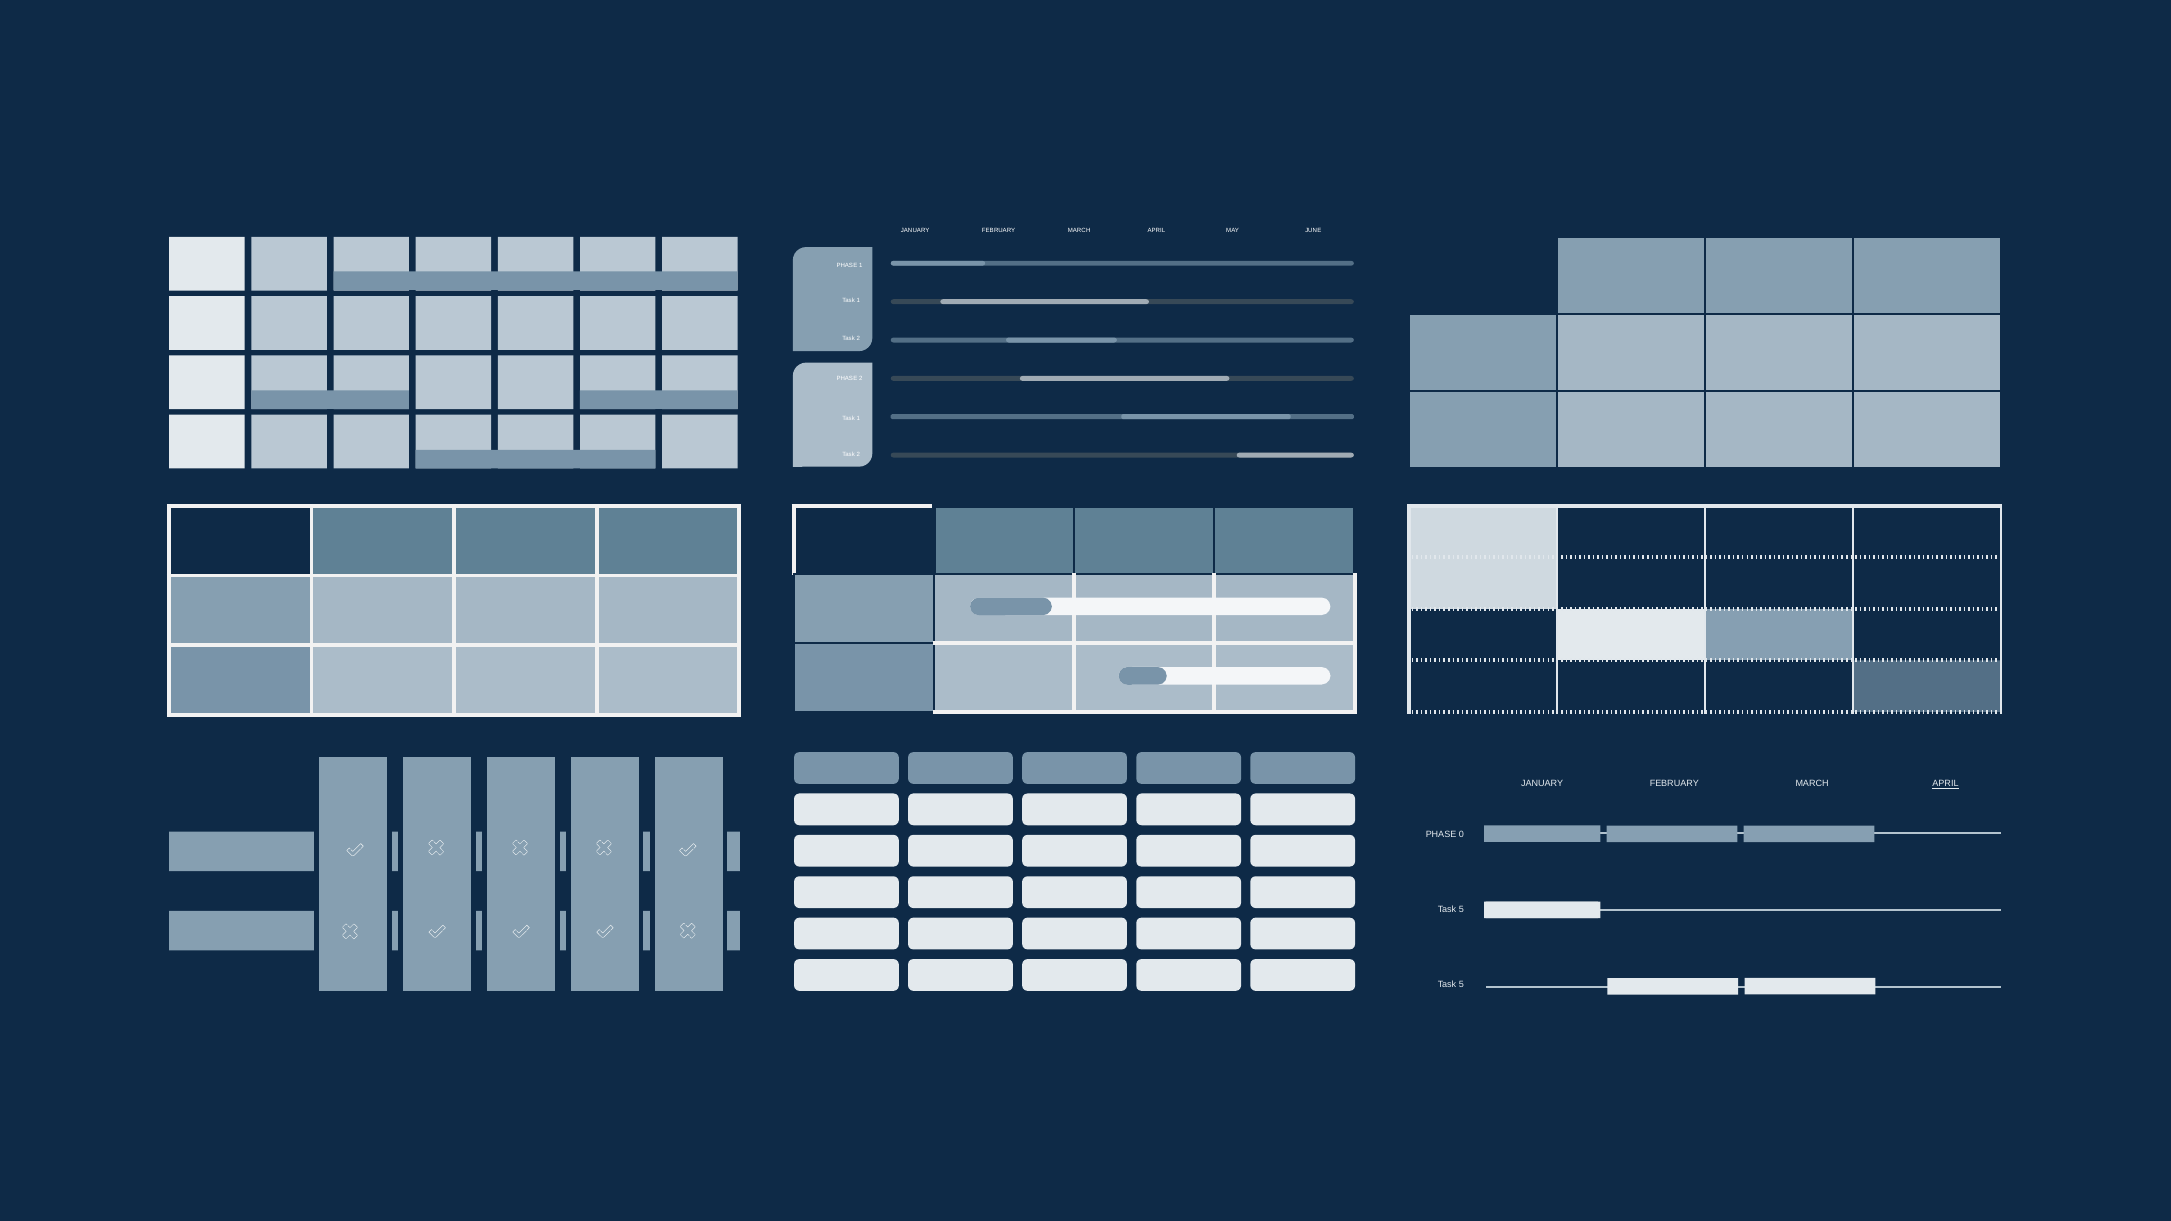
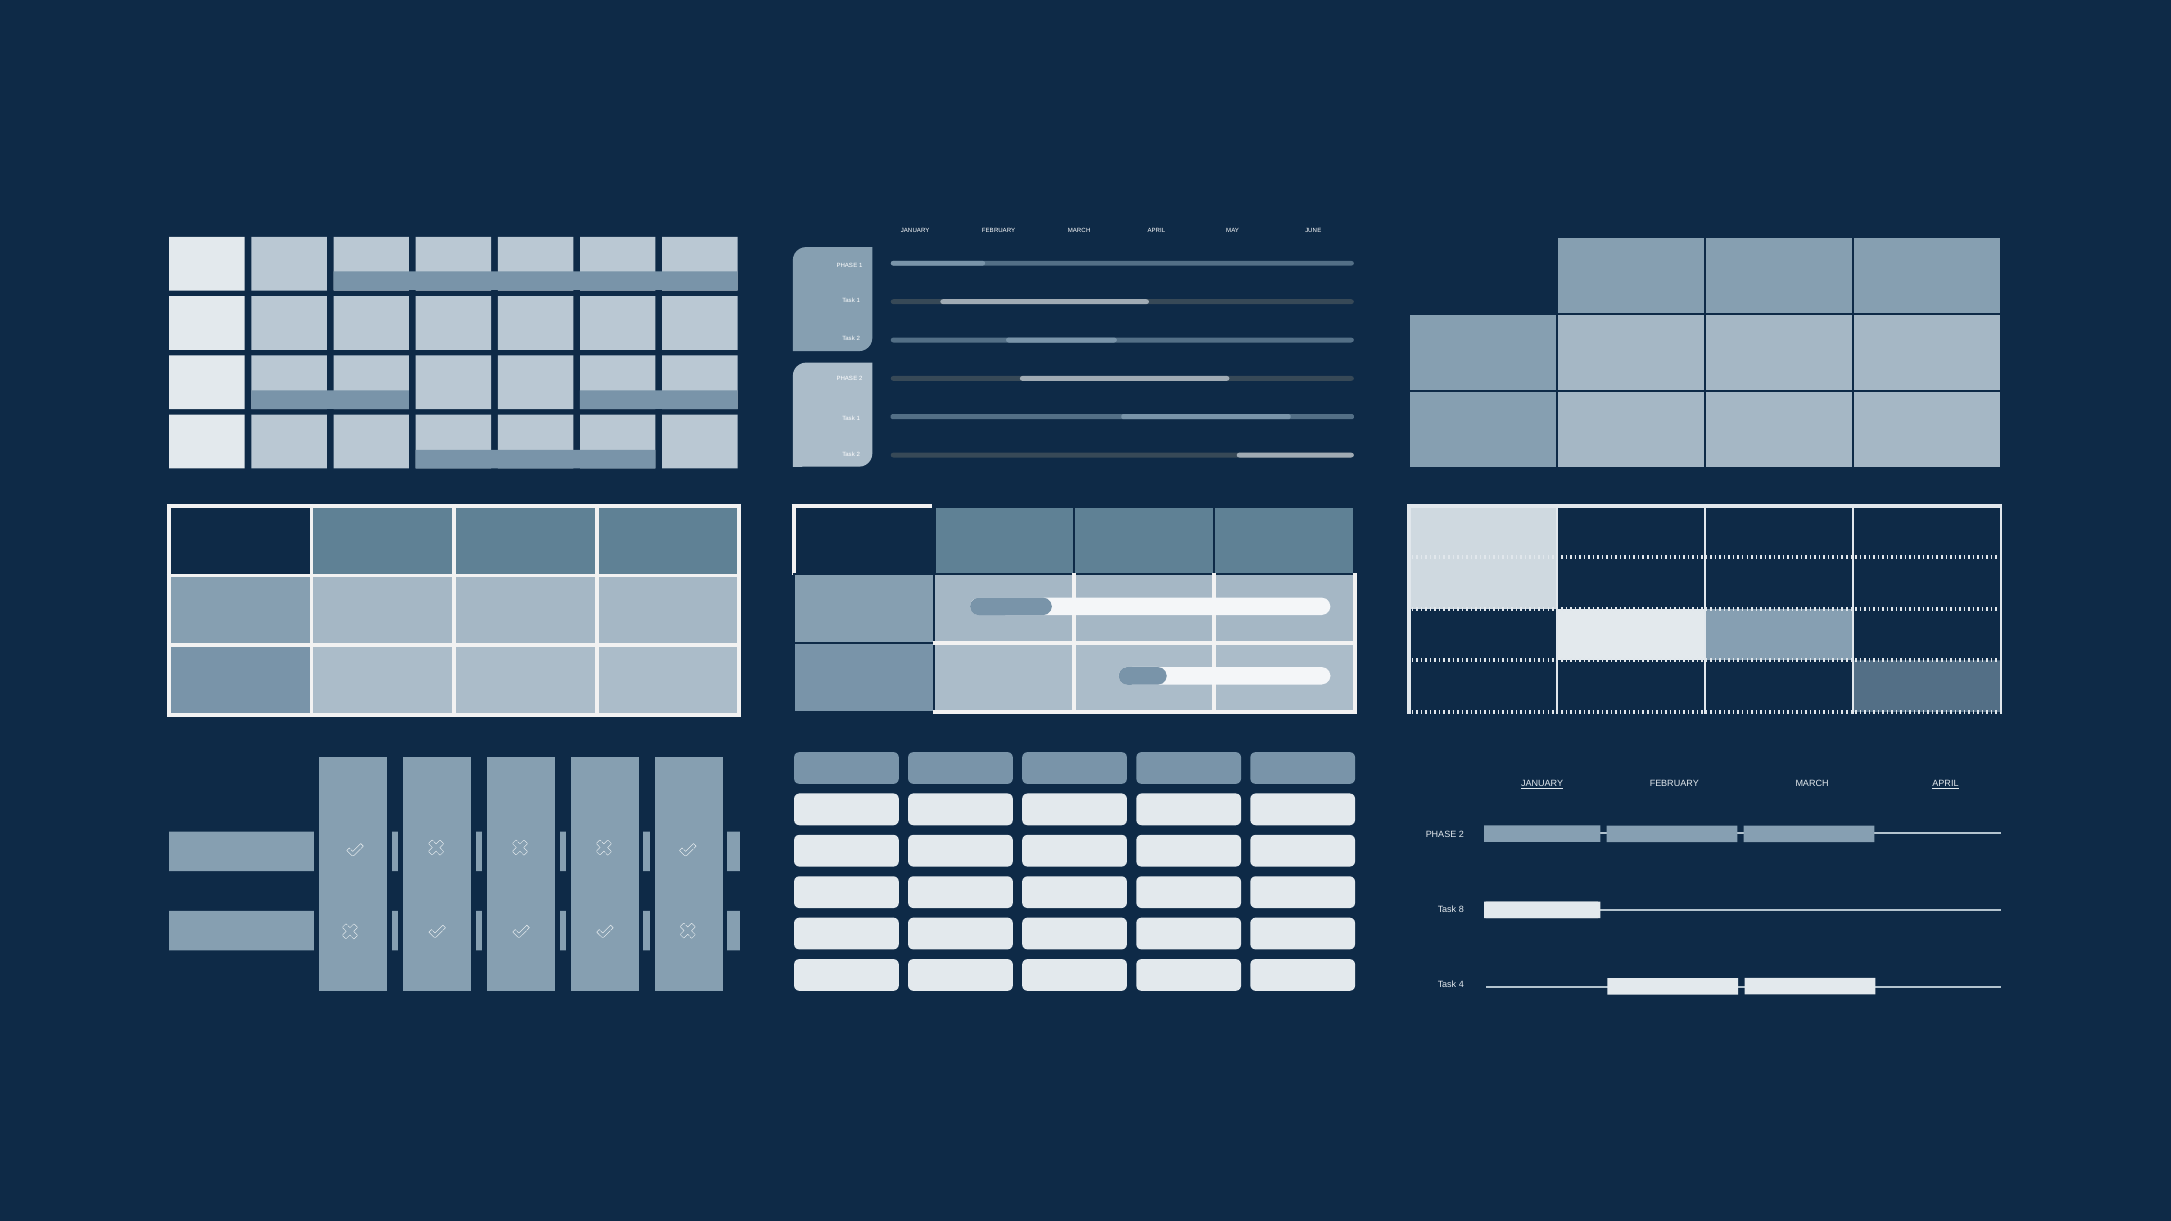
JANUARY at (1542, 784) underline: none -> present
0 at (1461, 834): 0 -> 2
5 at (1461, 909): 5 -> 8
5 at (1461, 984): 5 -> 4
